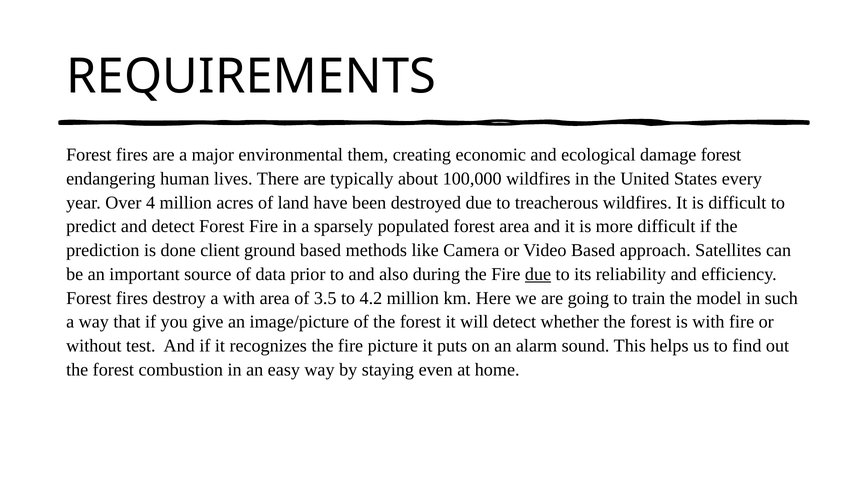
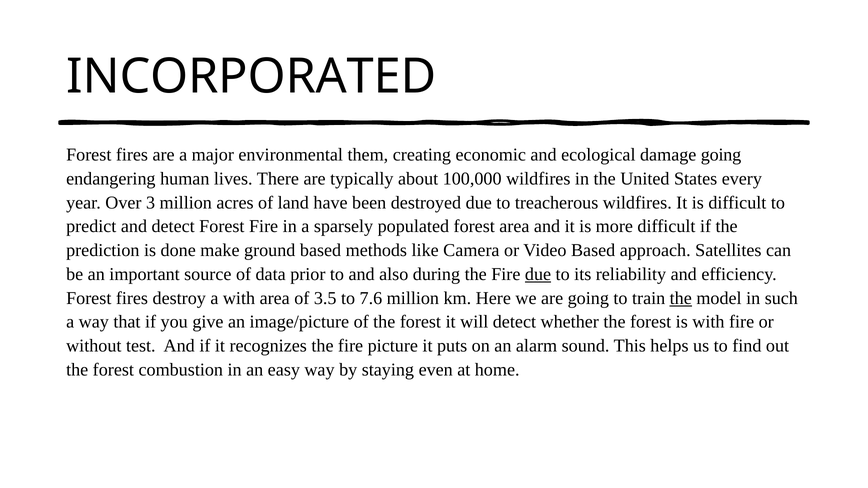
REQUIREMENTS: REQUIREMENTS -> INCORPORATED
damage forest: forest -> going
4: 4 -> 3
client: client -> make
4.2: 4.2 -> 7.6
the at (681, 298) underline: none -> present
